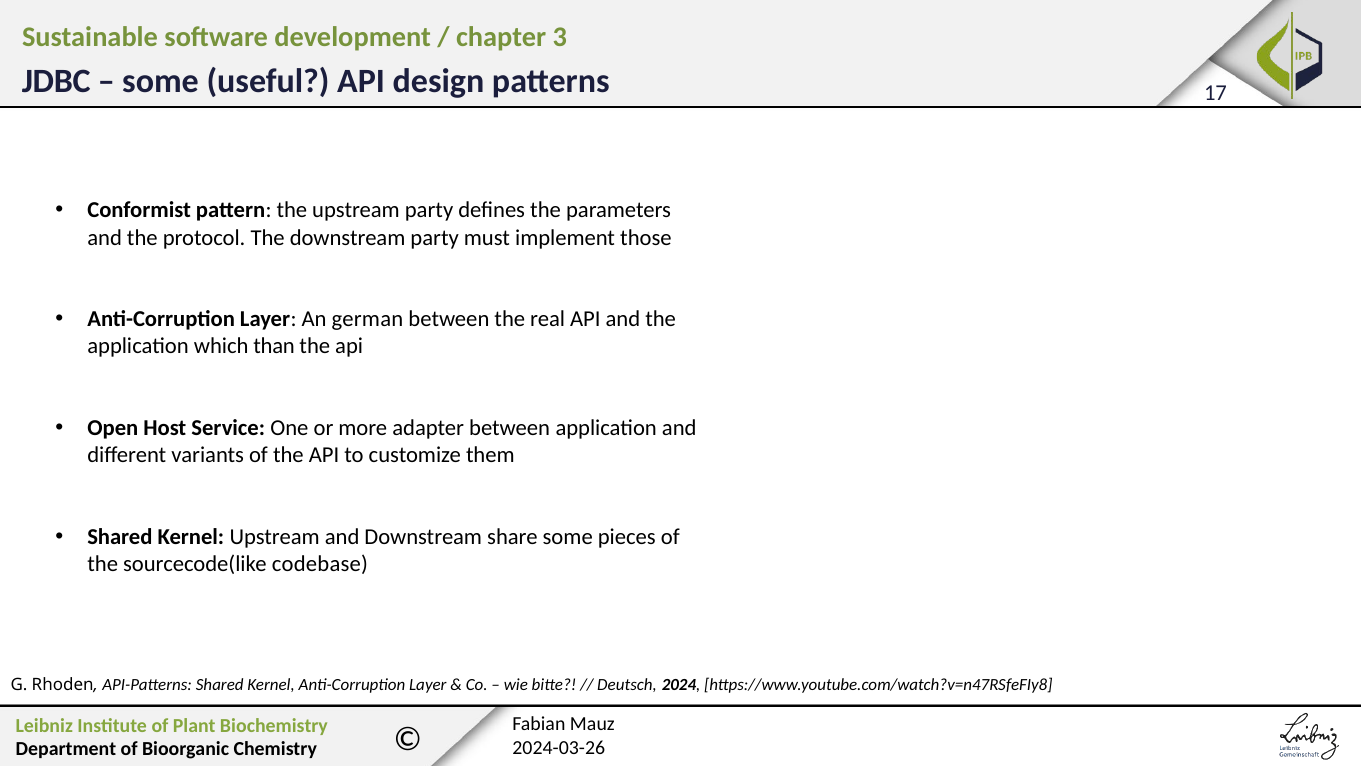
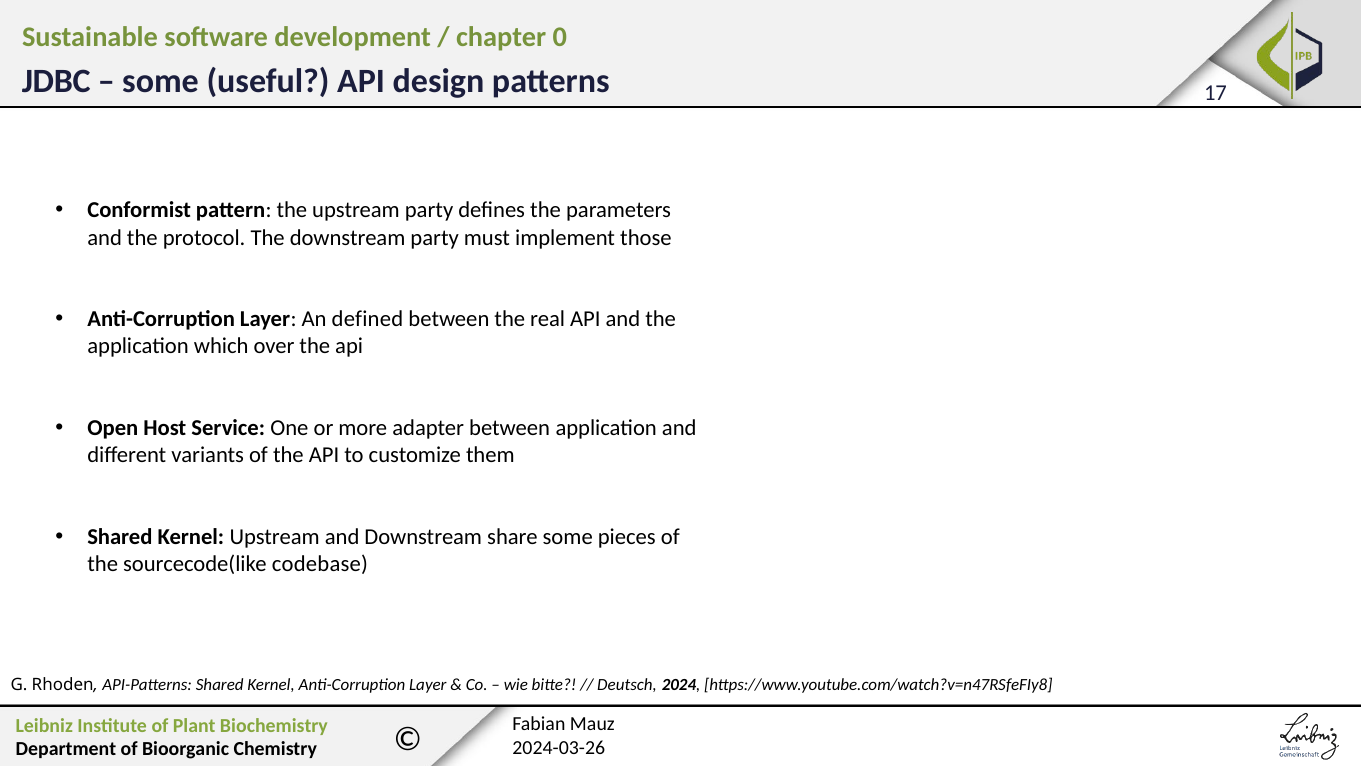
3: 3 -> 0
german: german -> defined
than: than -> over
